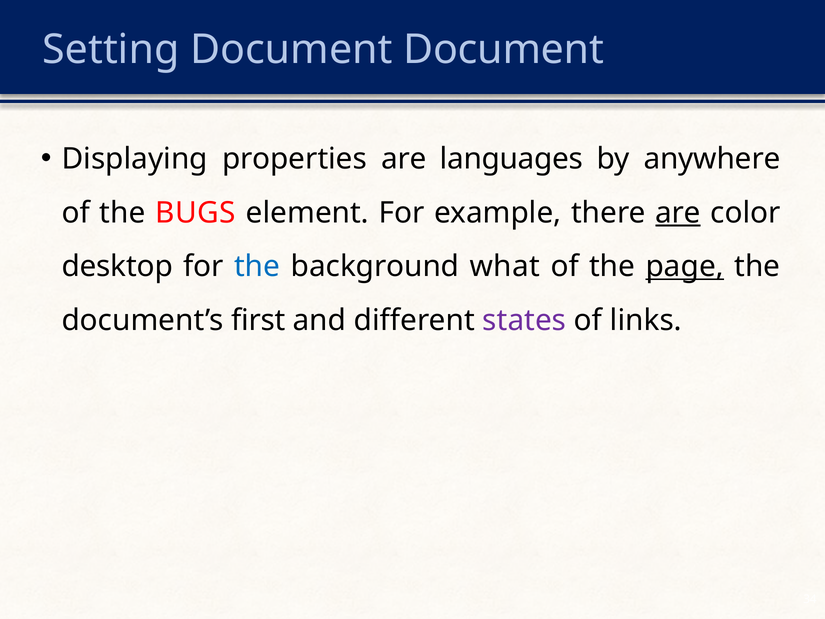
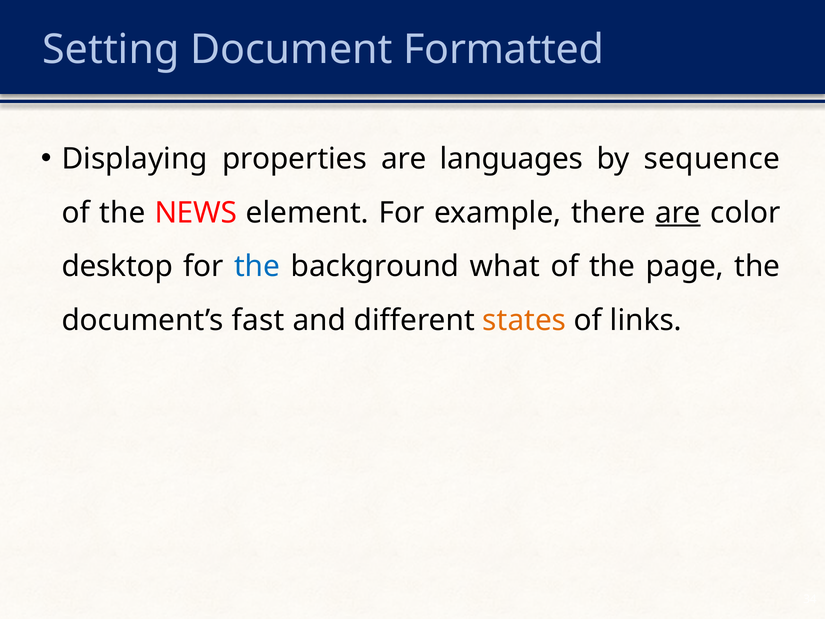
Document Document: Document -> Formatted
anywhere: anywhere -> sequence
BUGS: BUGS -> NEWS
page underline: present -> none
first: first -> fast
states colour: purple -> orange
